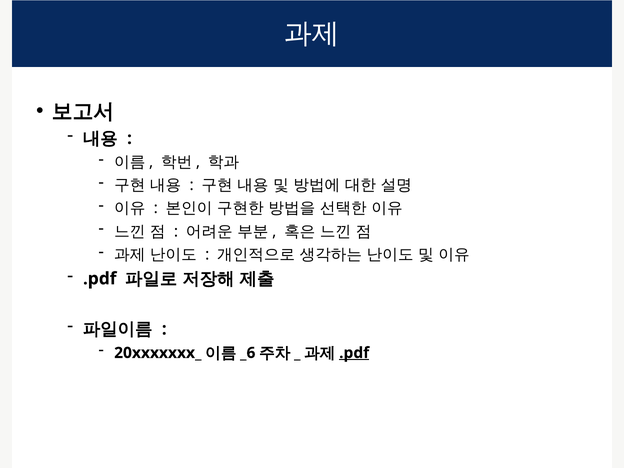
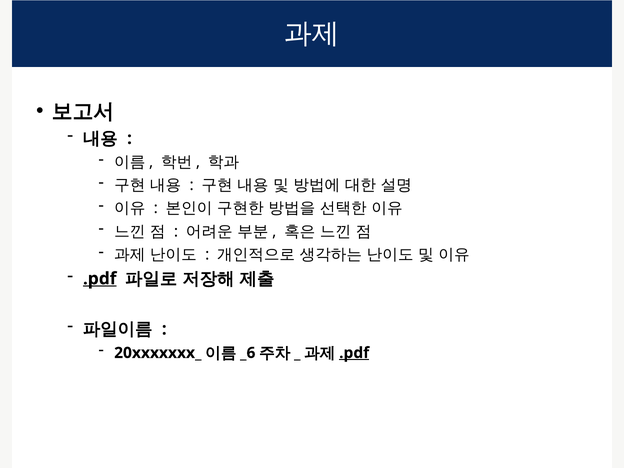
.pdf at (100, 279) underline: none -> present
